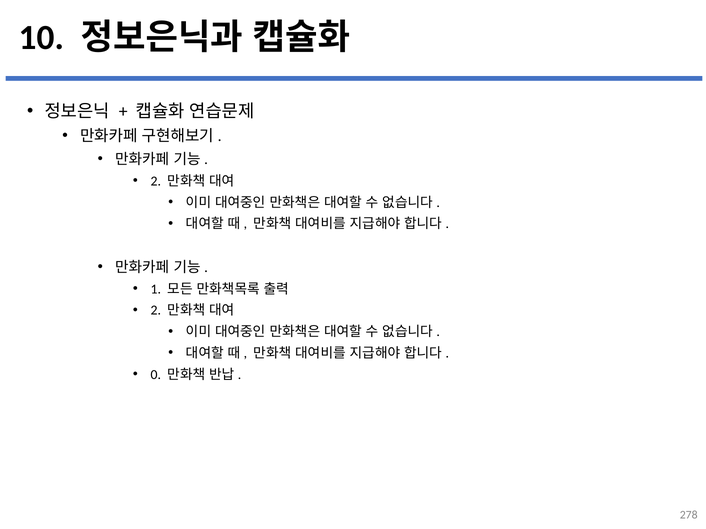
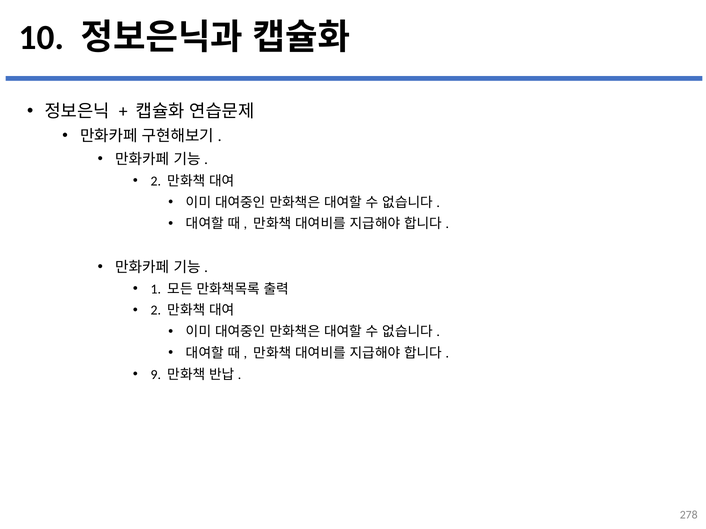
0: 0 -> 9
